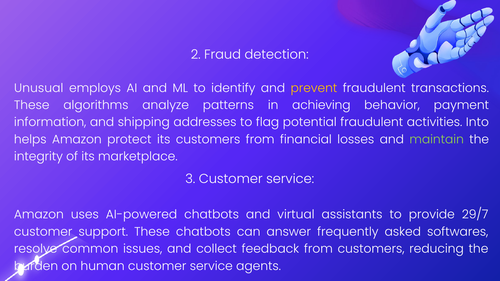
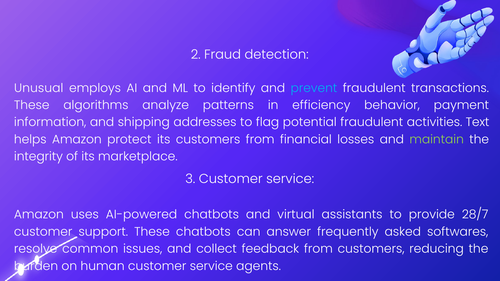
prevent colour: yellow -> light blue
achieving: achieving -> efficiency
Into: Into -> Text
29/7: 29/7 -> 28/7
